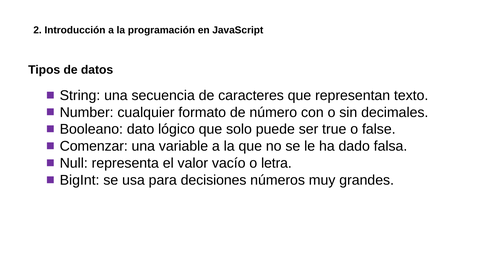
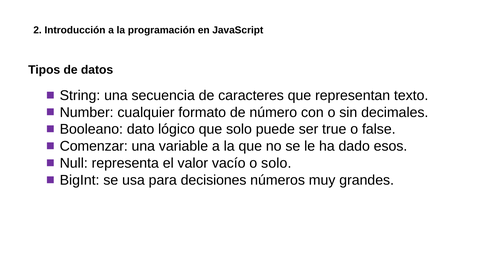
falsa: falsa -> esos
o letra: letra -> solo
